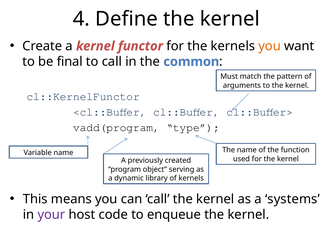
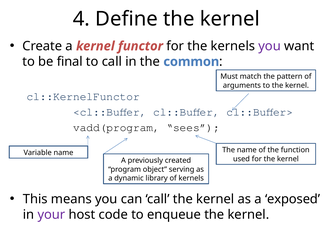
you at (270, 46) colour: orange -> purple
type: type -> sees
systems: systems -> exposed
